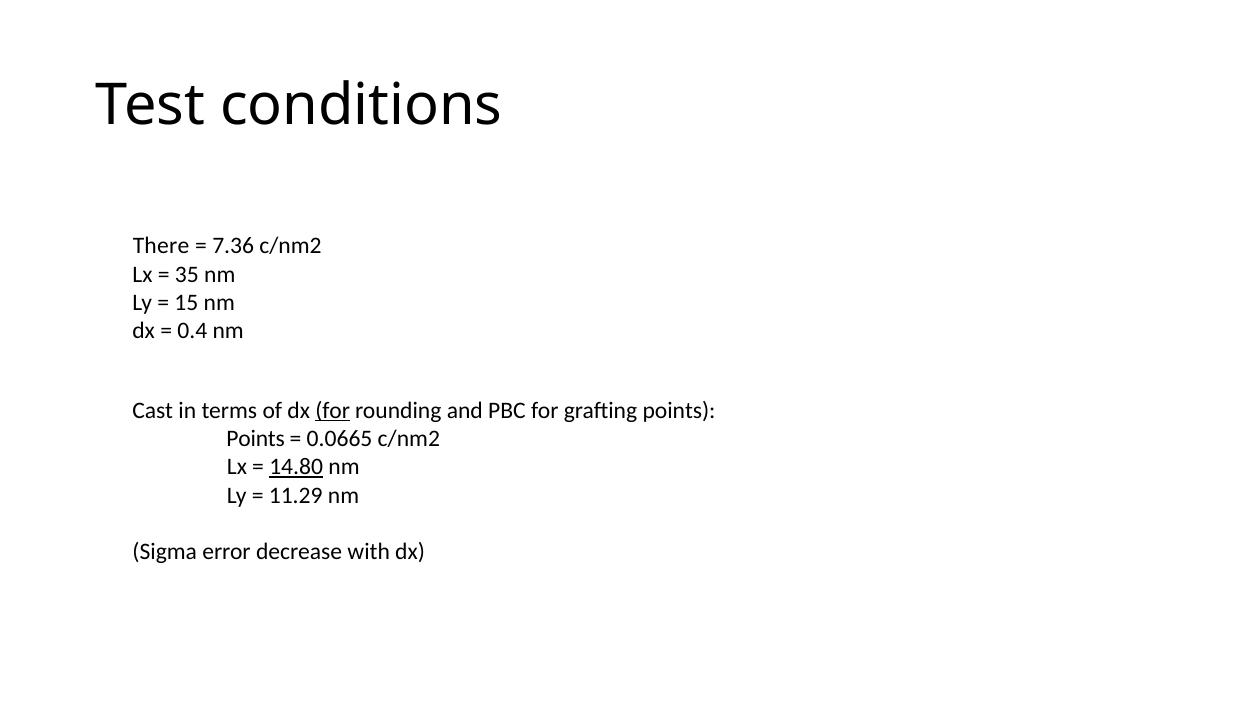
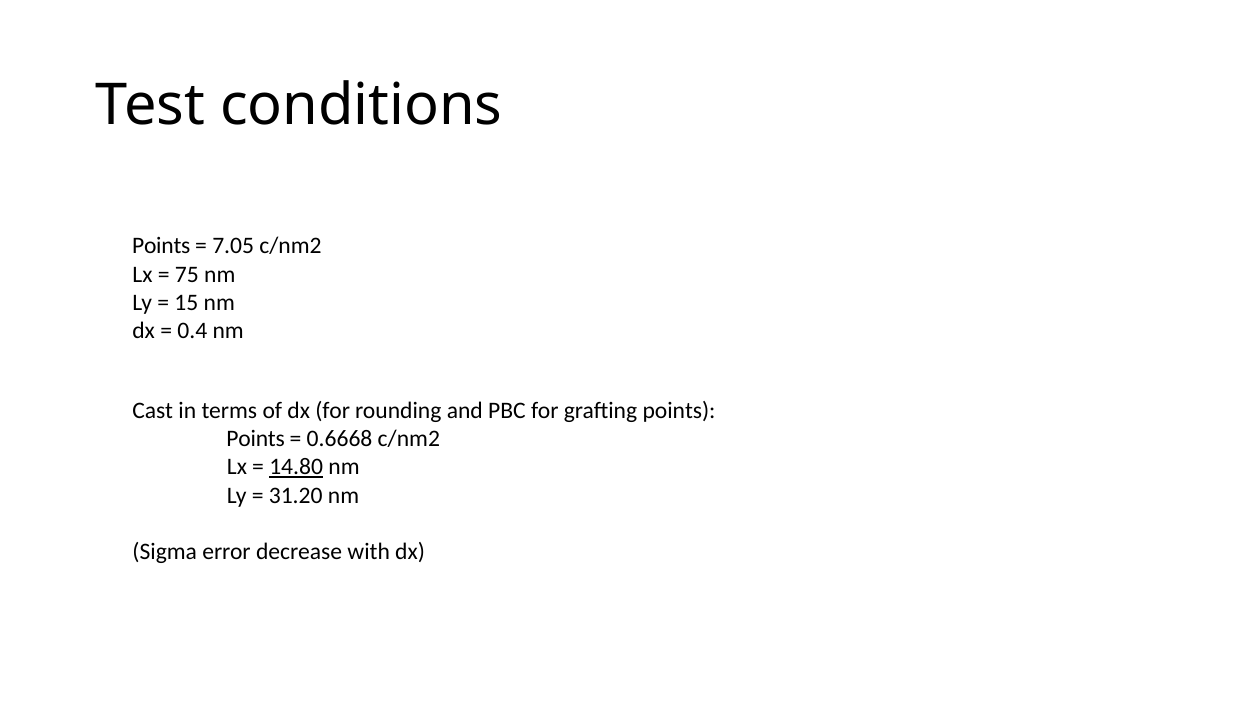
There at (161, 246): There -> Points
7.36: 7.36 -> 7.05
35: 35 -> 75
for at (333, 410) underline: present -> none
0.0665: 0.0665 -> 0.6668
11.29: 11.29 -> 31.20
